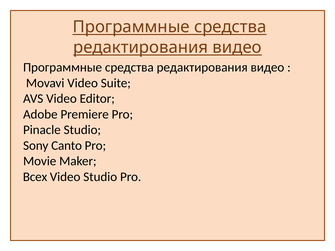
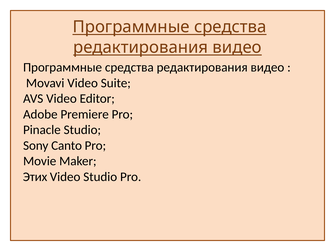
Всех: Всех -> Этих
